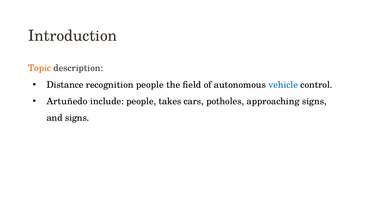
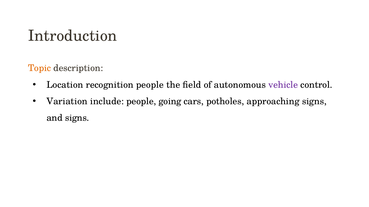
Distance: Distance -> Location
vehicle colour: blue -> purple
Artuñedo: Artuñedo -> Variation
takes: takes -> going
